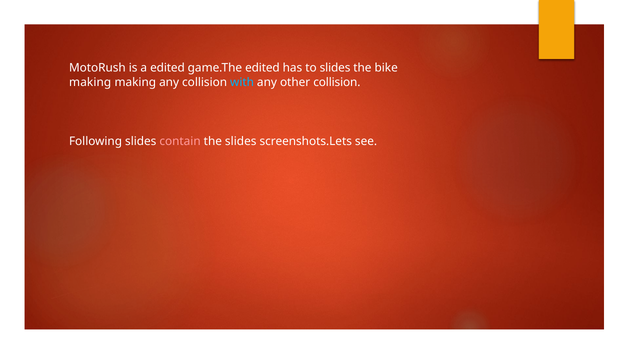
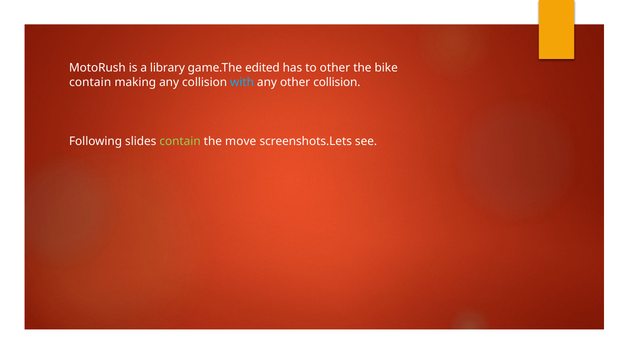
a edited: edited -> library
to slides: slides -> other
making at (90, 82): making -> contain
contain at (180, 141) colour: pink -> light green
the slides: slides -> move
